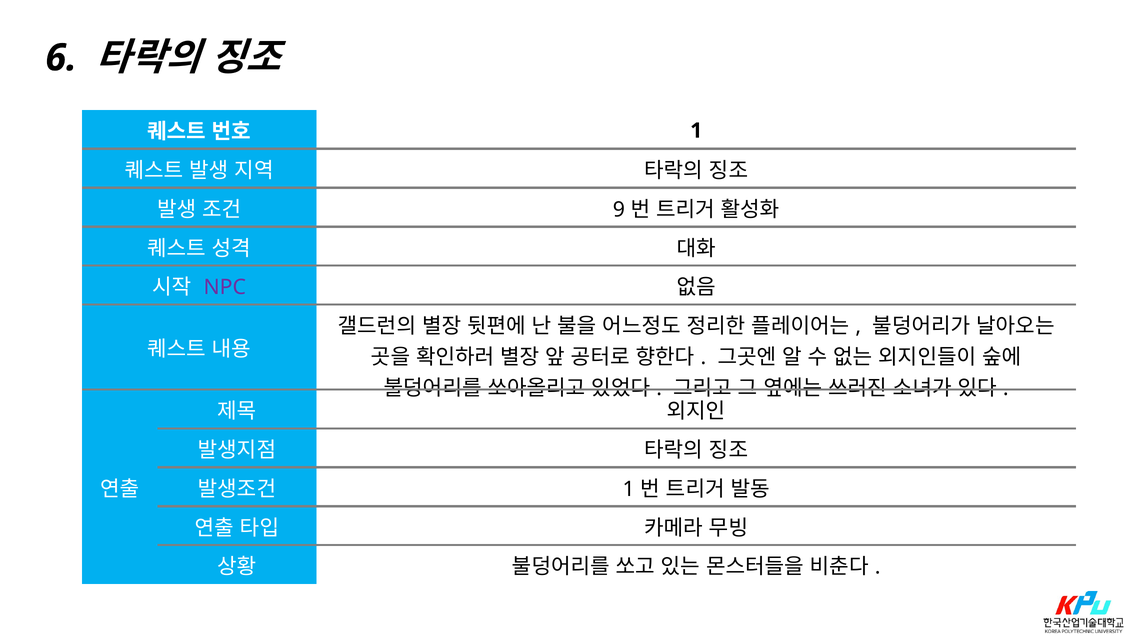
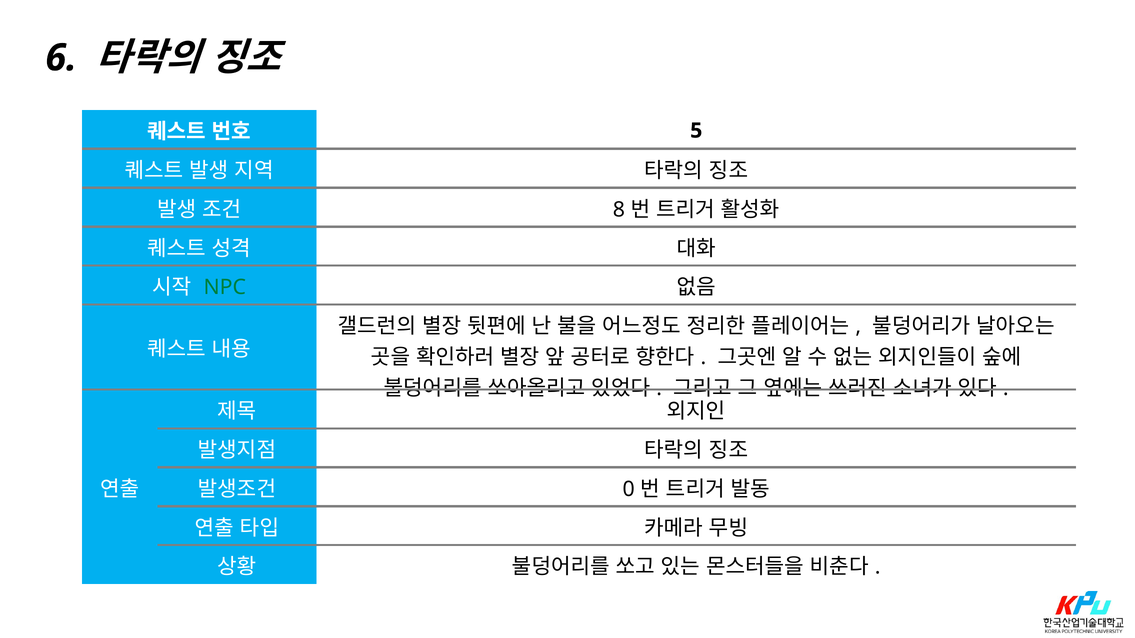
1 at (696, 131): 1 -> 5
9: 9 -> 8
NPC colour: purple -> green
1 at (629, 490): 1 -> 0
